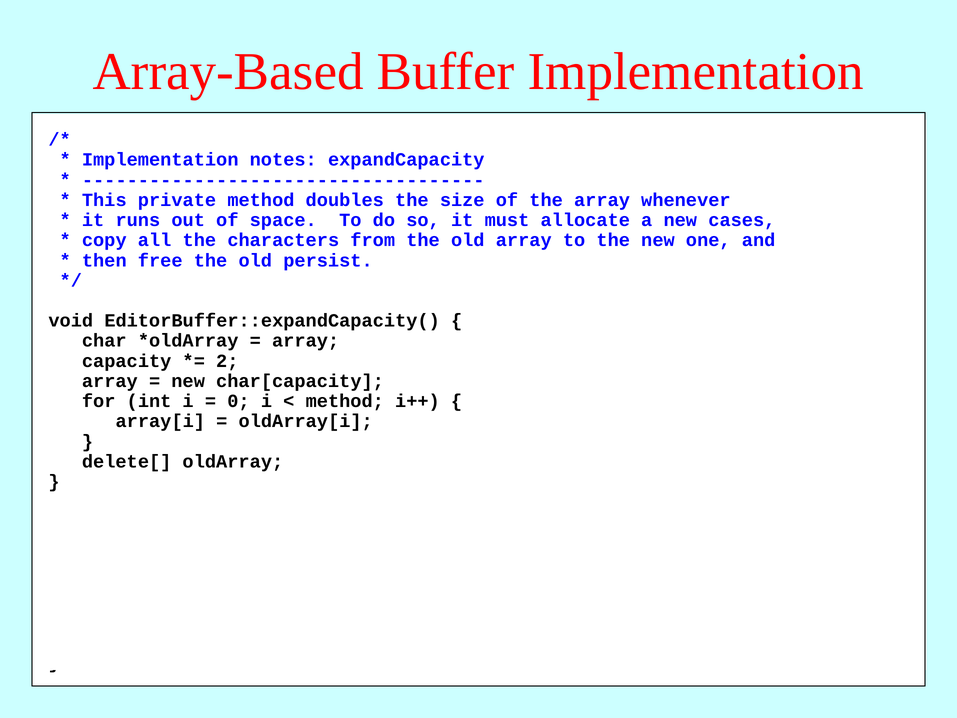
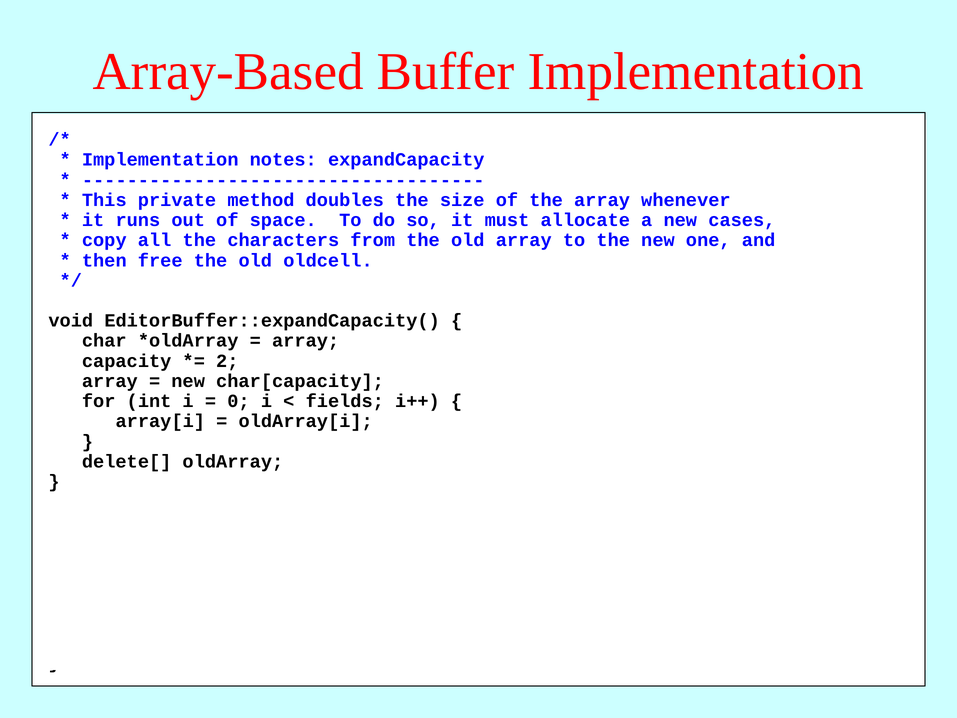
persist: persist -> oldcell
method at (345, 401): method -> fields
